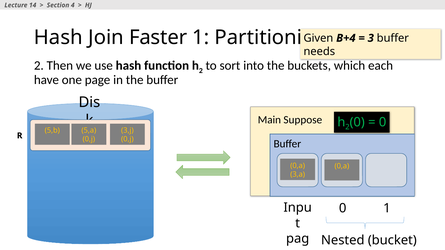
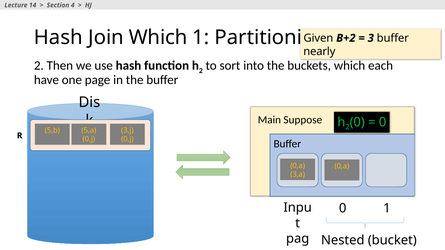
Join Faster: Faster -> Which
B+4: B+4 -> B+2
needs: needs -> nearly
